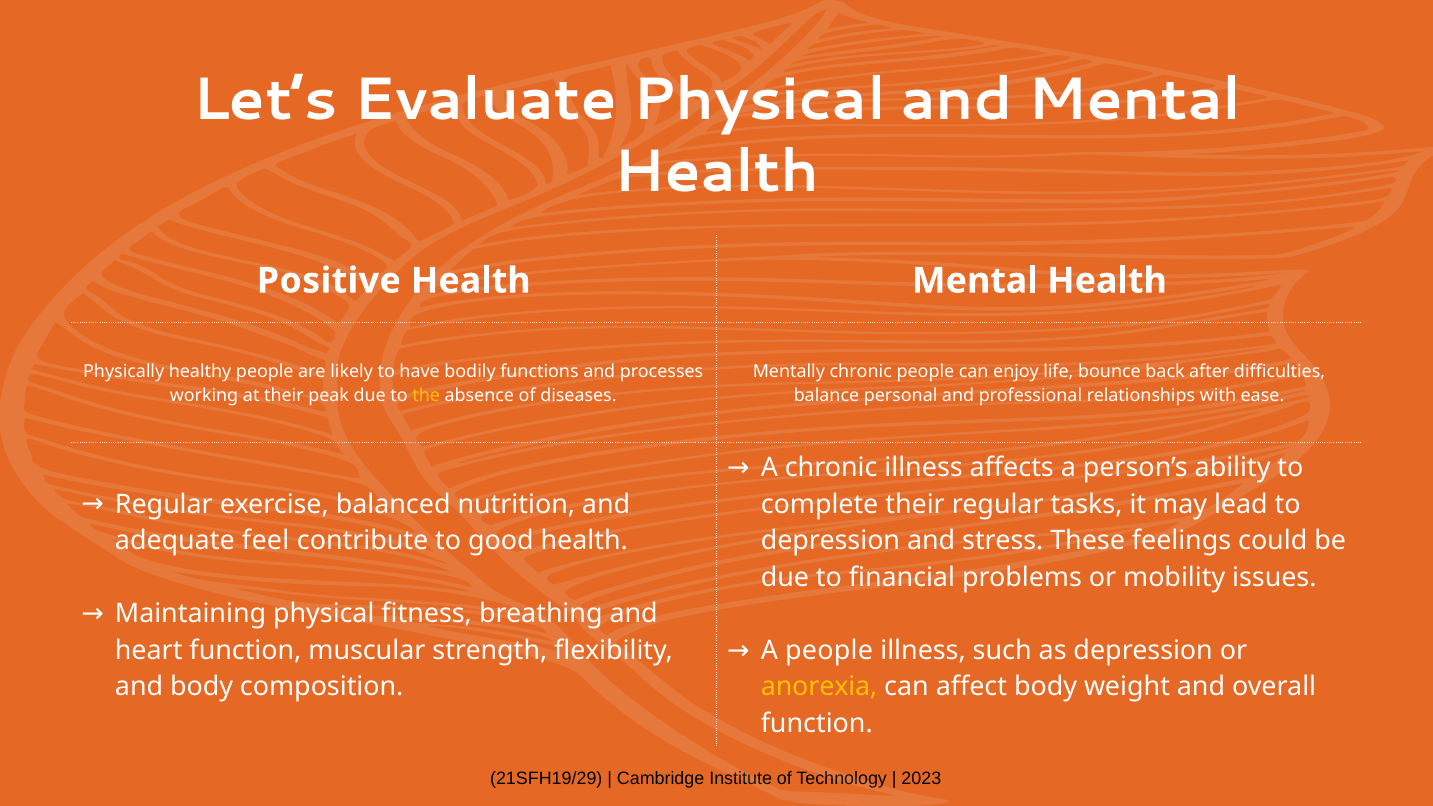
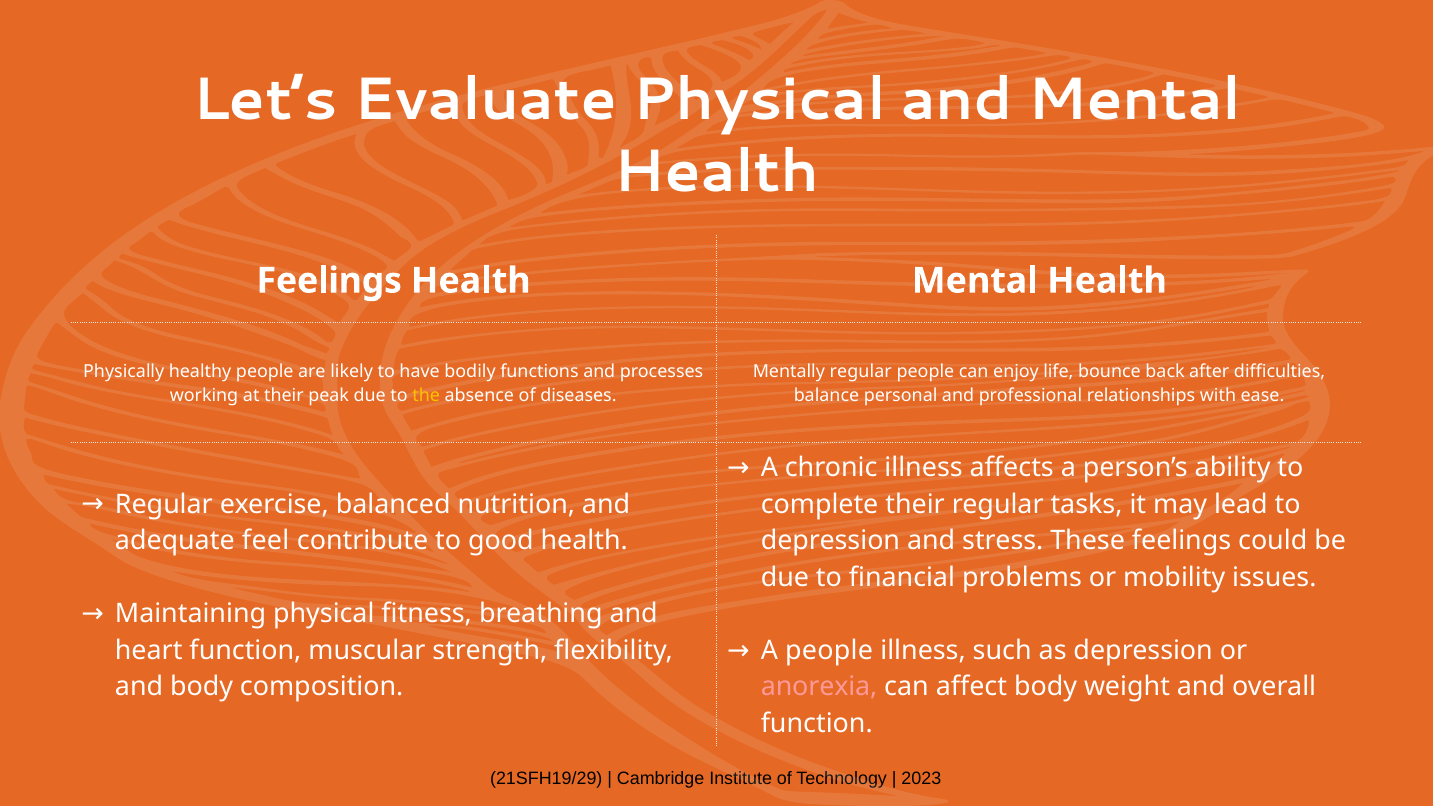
Positive at (329, 281): Positive -> Feelings
Mentally chronic: chronic -> regular
anorexia colour: yellow -> pink
